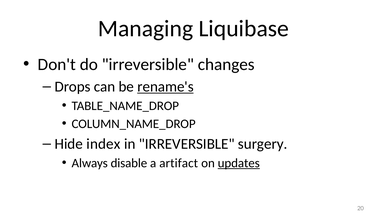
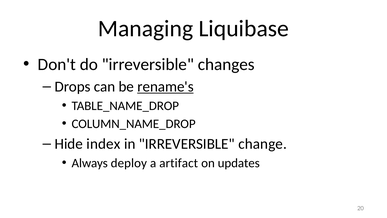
surgery: surgery -> change
disable: disable -> deploy
updates underline: present -> none
